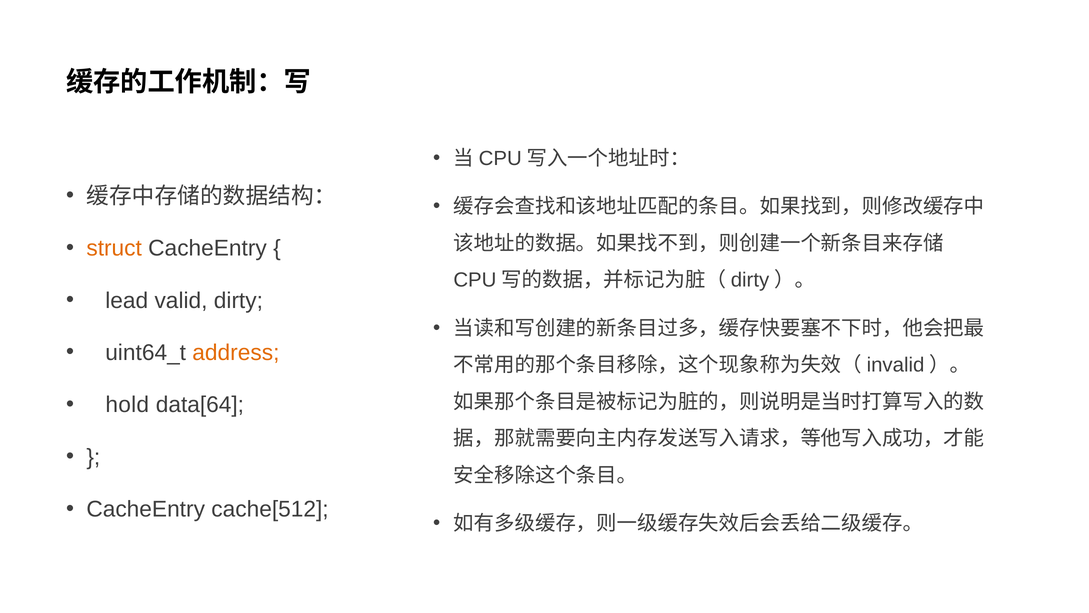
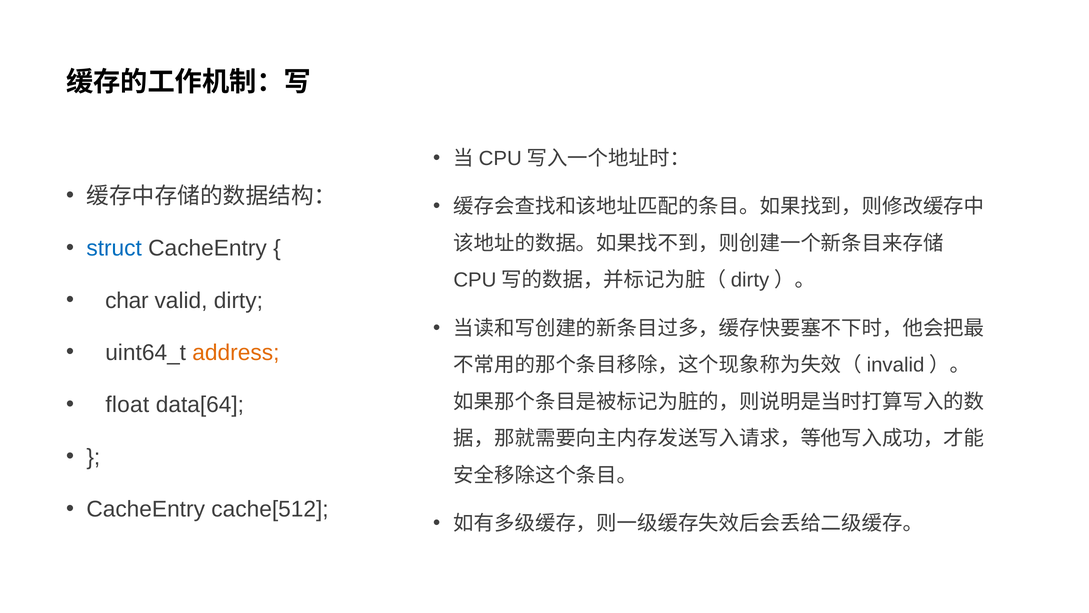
struct colour: orange -> blue
lead: lead -> char
hold: hold -> float
